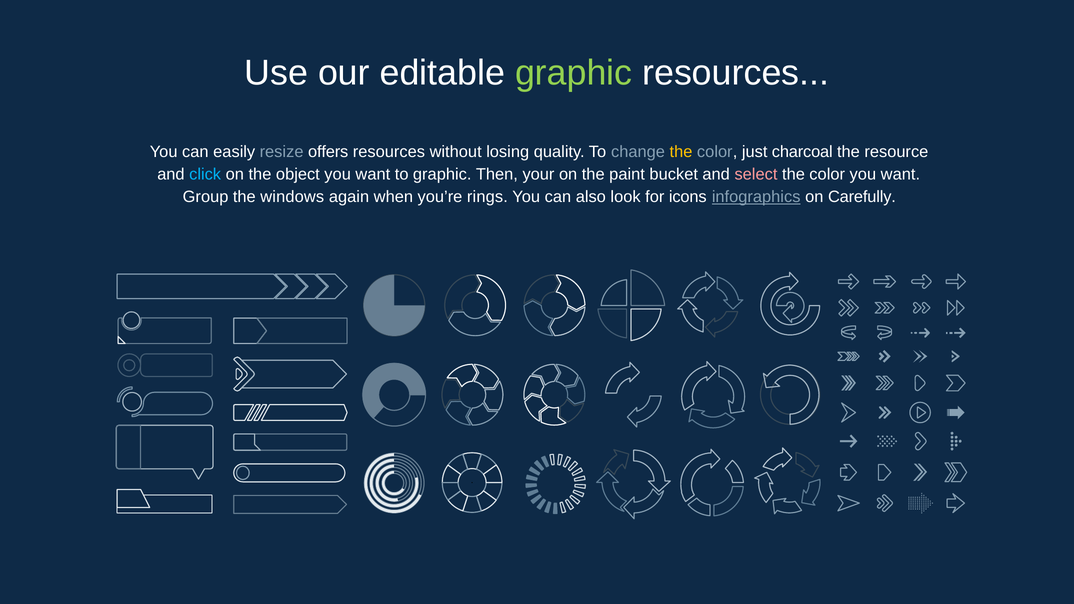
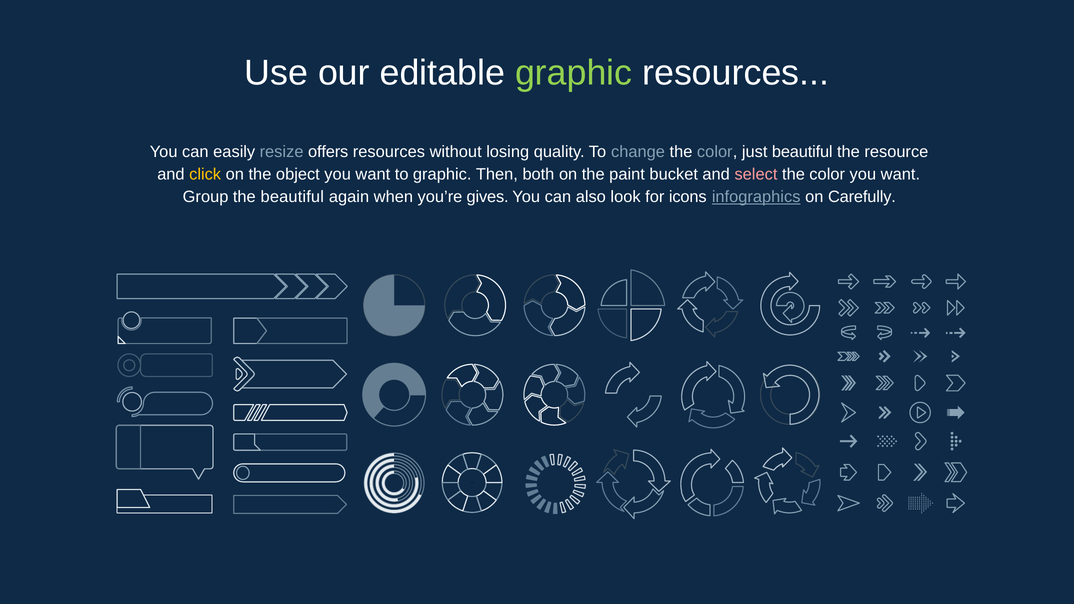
the at (681, 152) colour: yellow -> white
just charcoal: charcoal -> beautiful
click colour: light blue -> yellow
your: your -> both
the windows: windows -> beautiful
rings: rings -> gives
